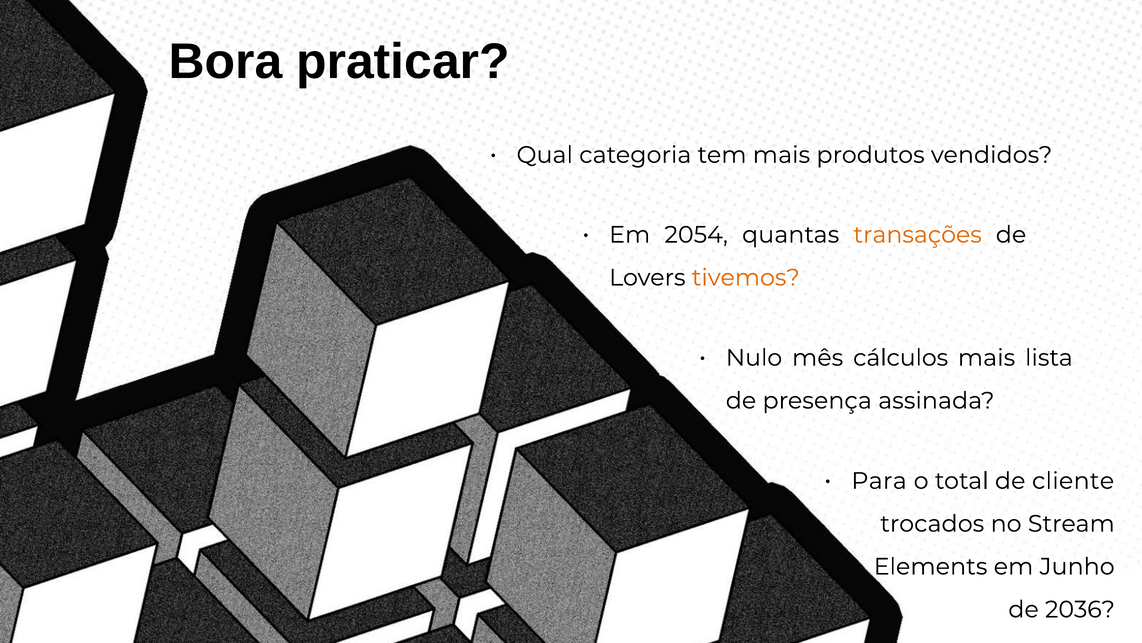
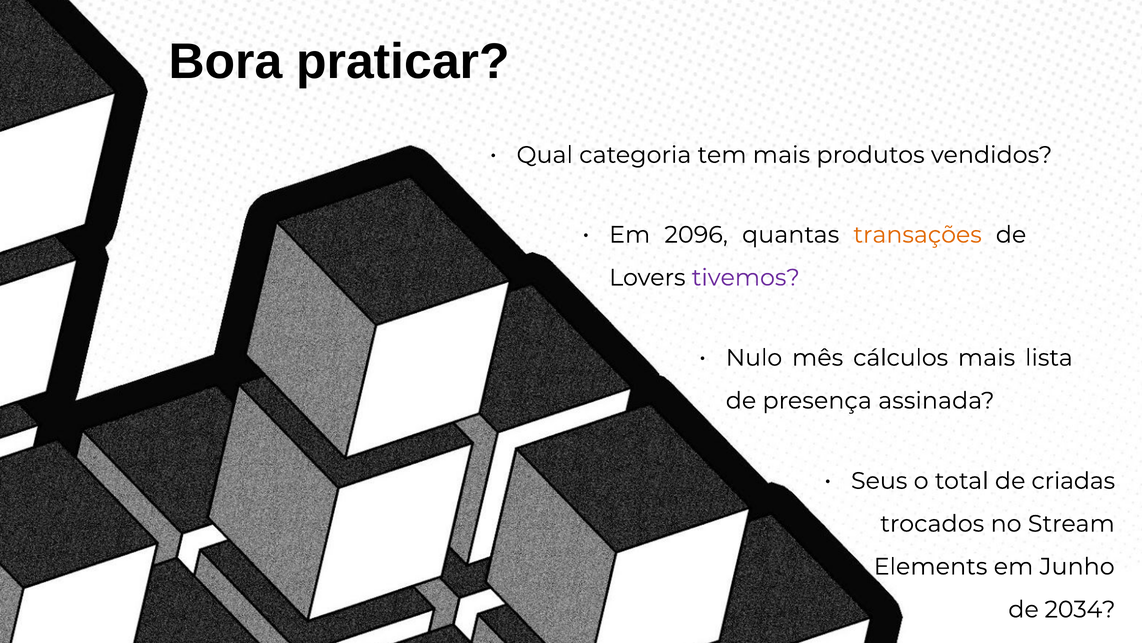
2054: 2054 -> 2096
tivemos colour: orange -> purple
Para: Para -> Seus
cliente: cliente -> criadas
2036: 2036 -> 2034
